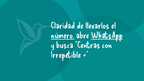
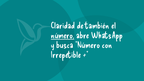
llevarlos: llevarlos -> también
WhatsApp underline: present -> none
busca Centras: Centras -> Número
